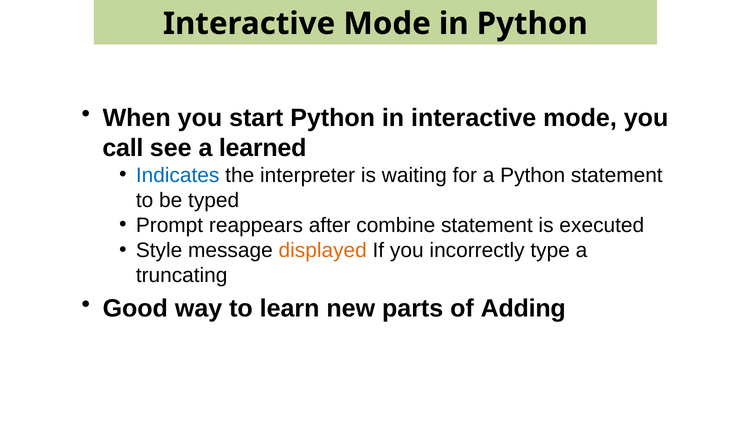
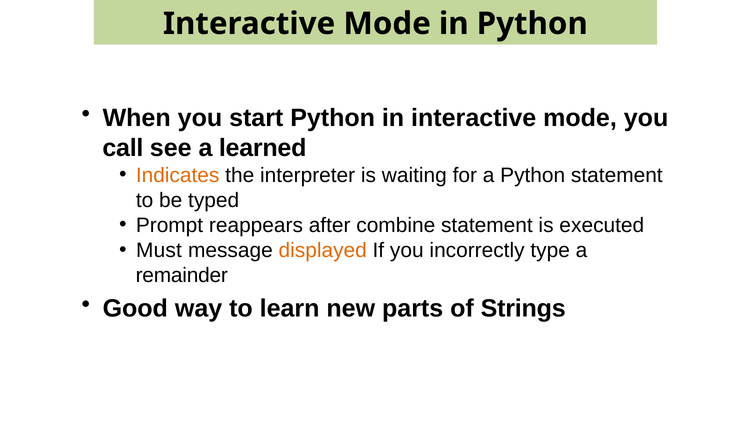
Indicates colour: blue -> orange
Style: Style -> Must
truncating: truncating -> remainder
Adding: Adding -> Strings
